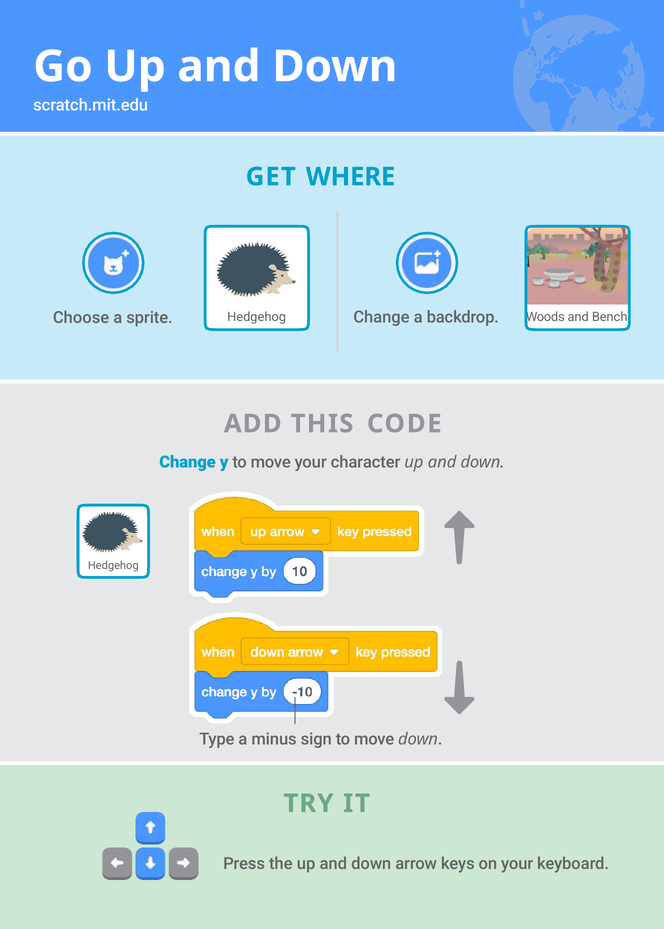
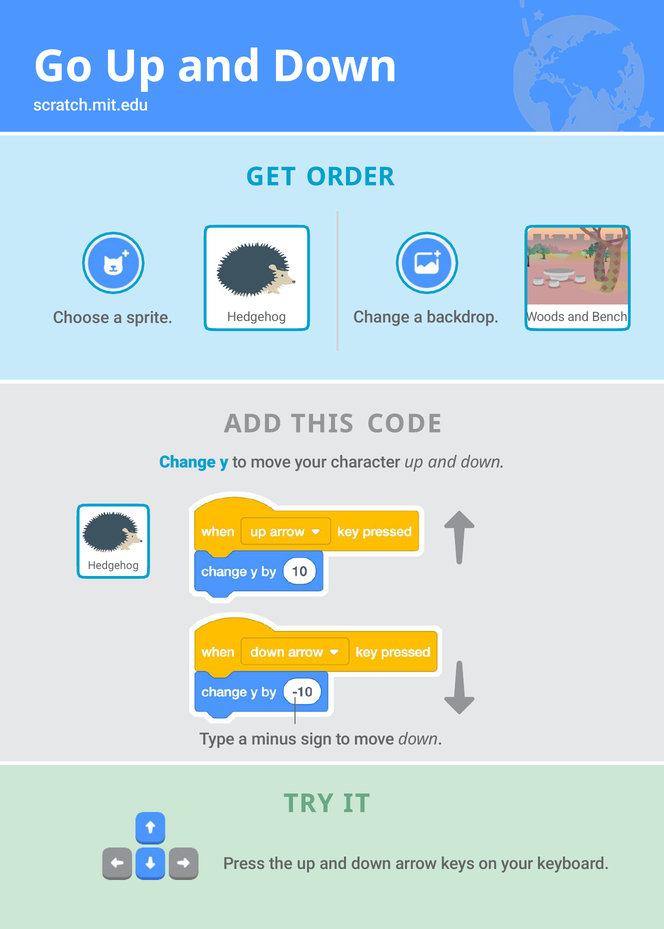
WHERE: WHERE -> ORDER
